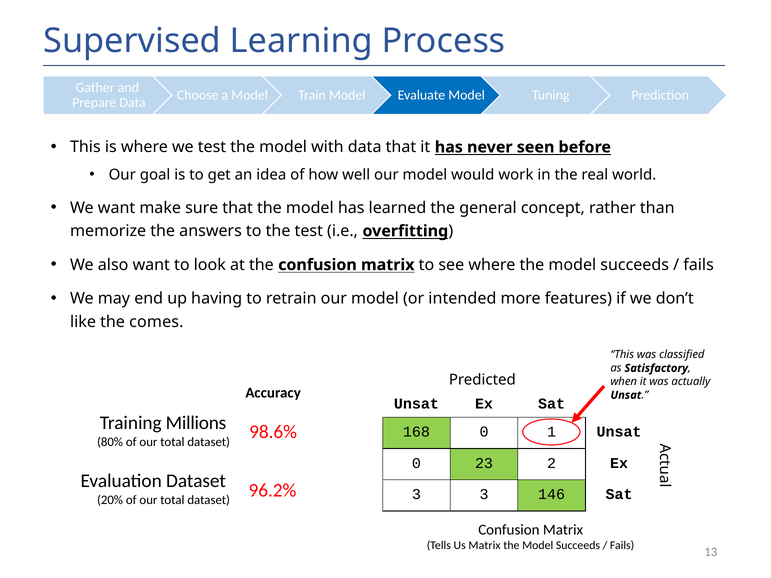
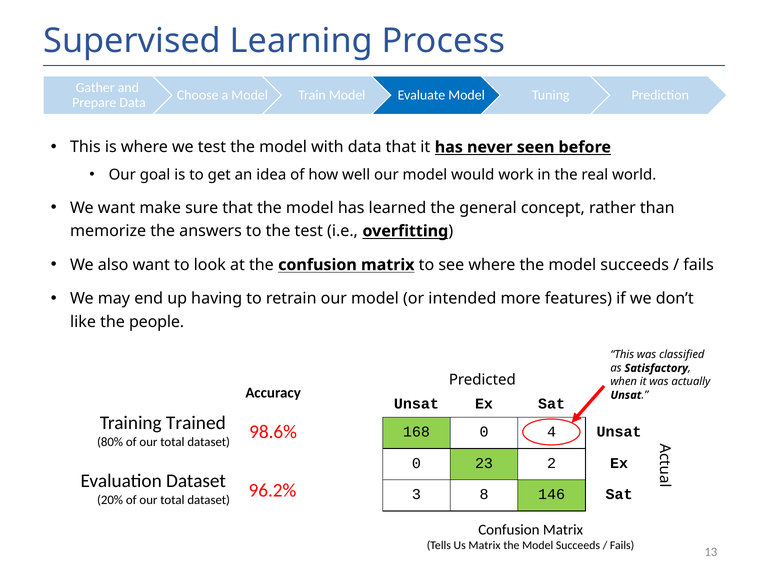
comes: comes -> people
Millions: Millions -> Trained
1: 1 -> 4
3 3: 3 -> 8
